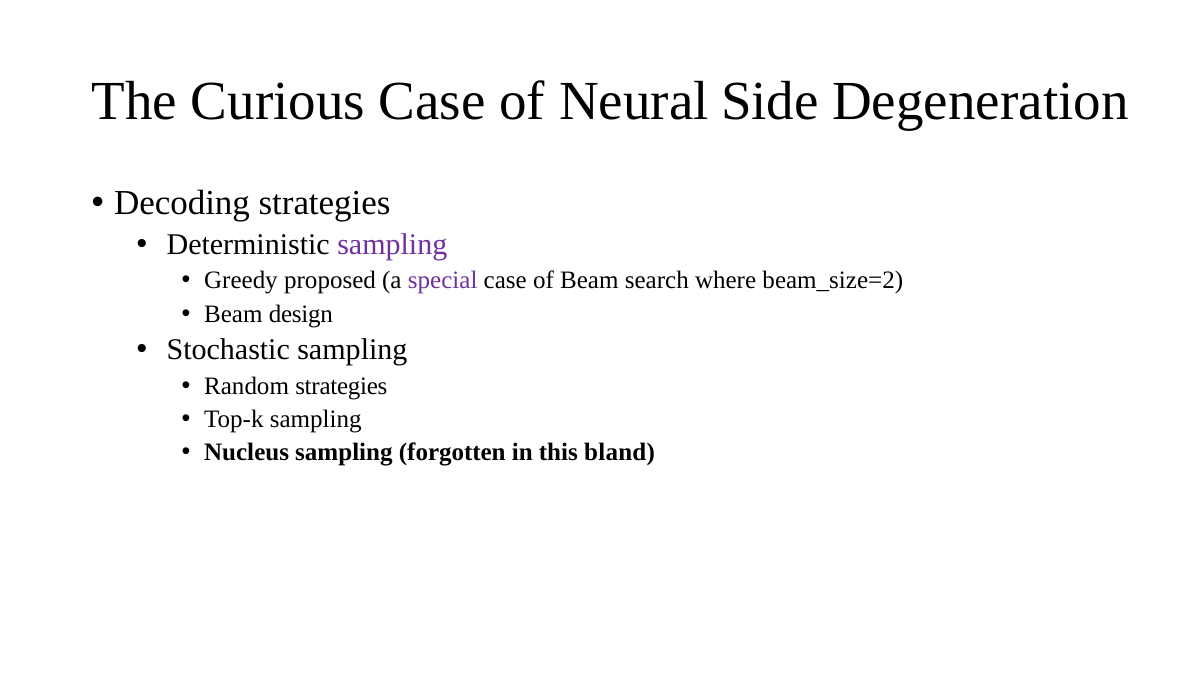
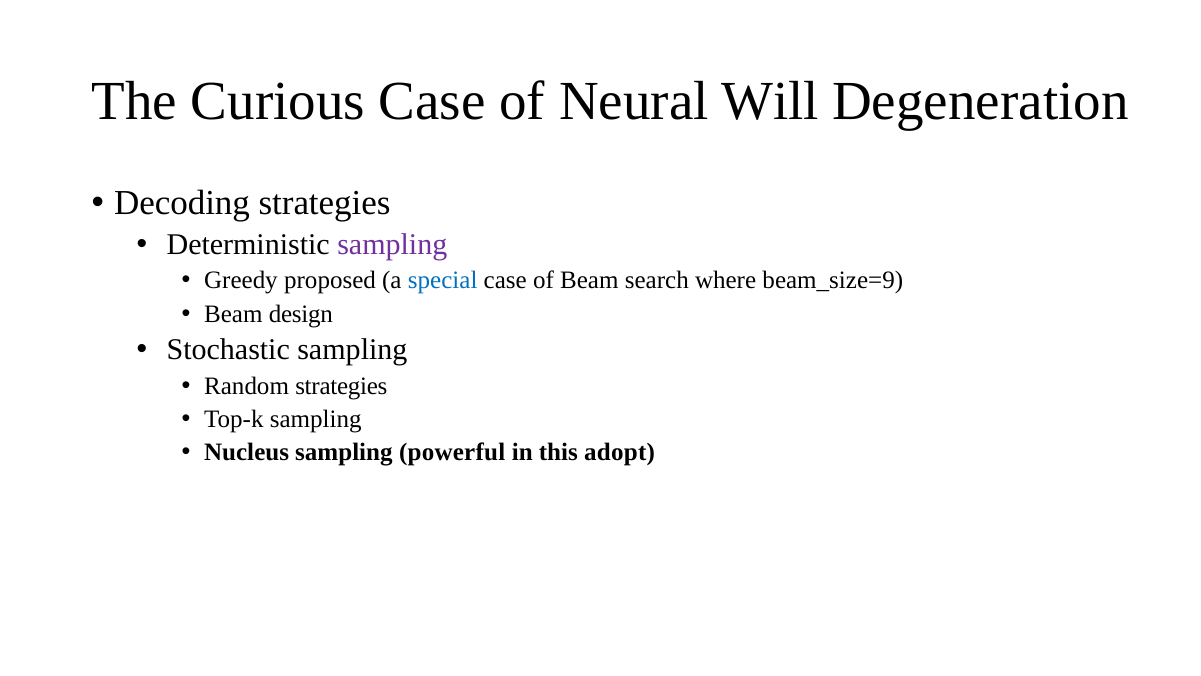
Side: Side -> Will
special colour: purple -> blue
beam_size=2: beam_size=2 -> beam_size=9
forgotten: forgotten -> powerful
bland: bland -> adopt
